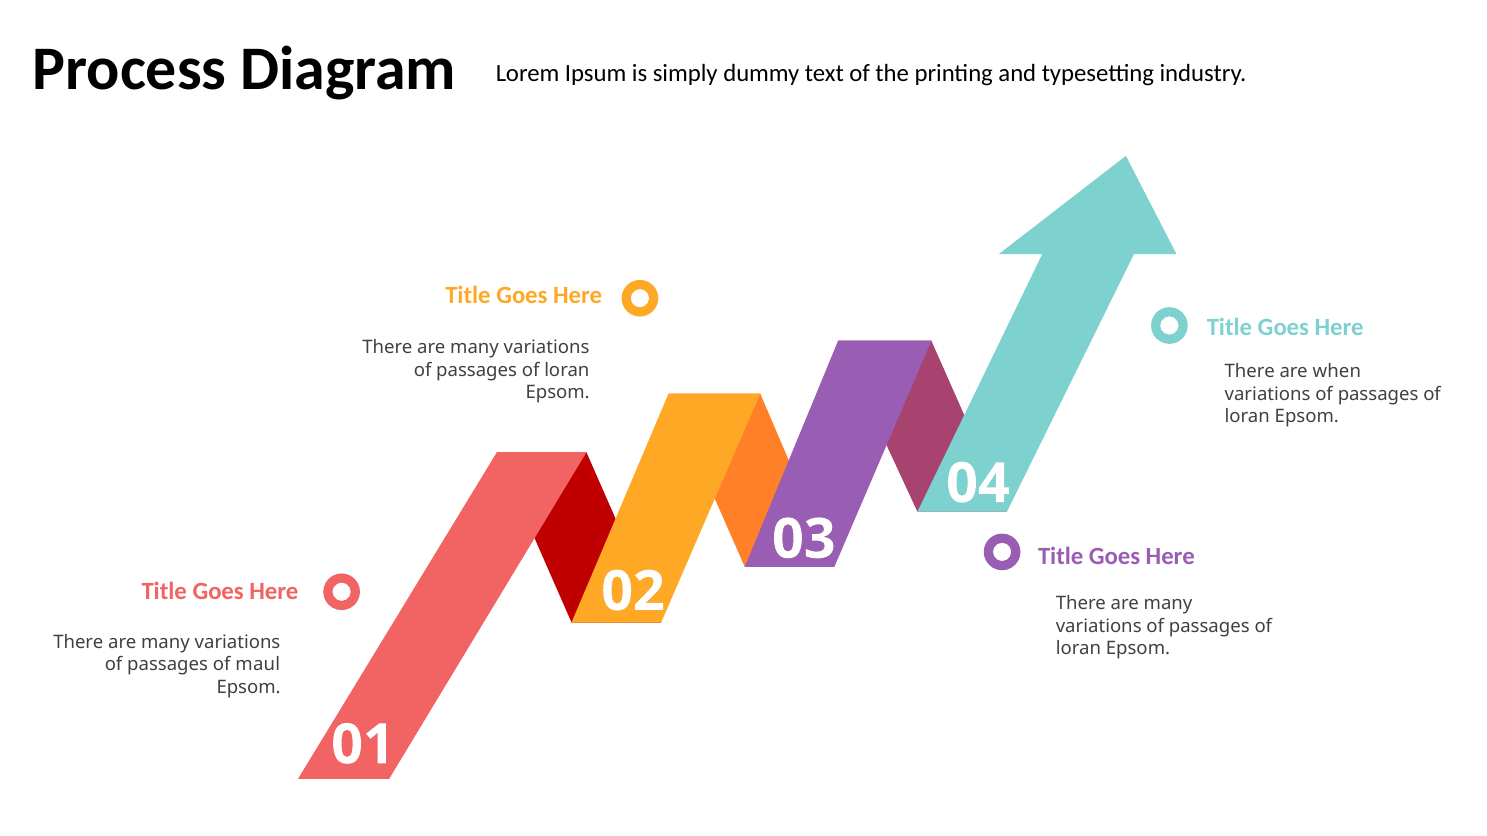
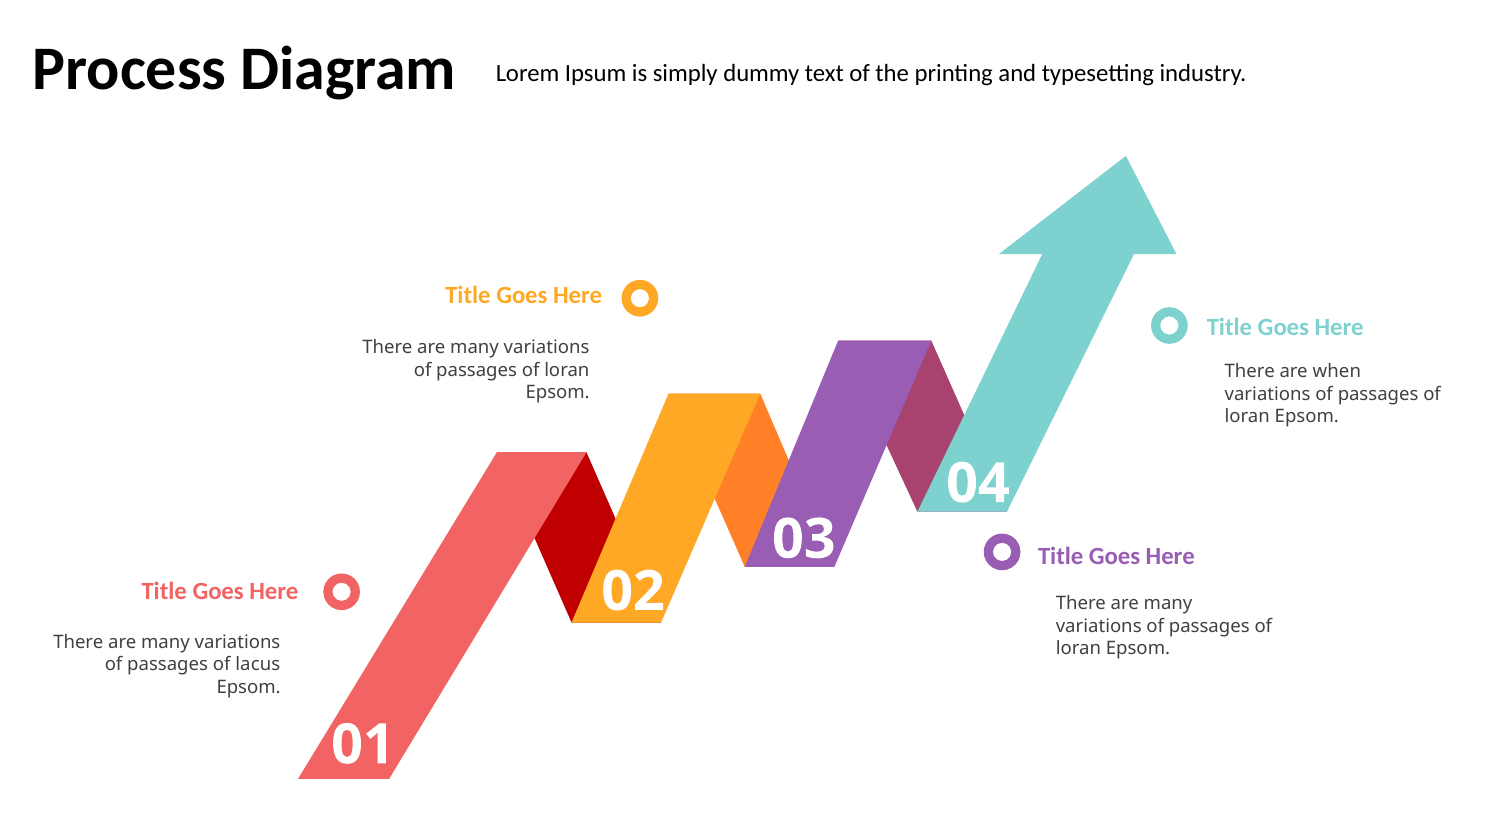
maul: maul -> lacus
